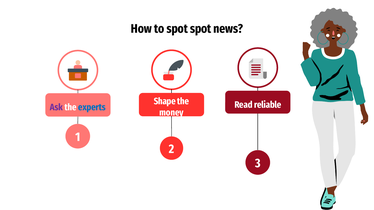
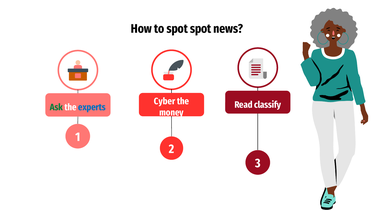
Shape: Shape -> Cyber
reliable: reliable -> classify
Ask colour: purple -> green
